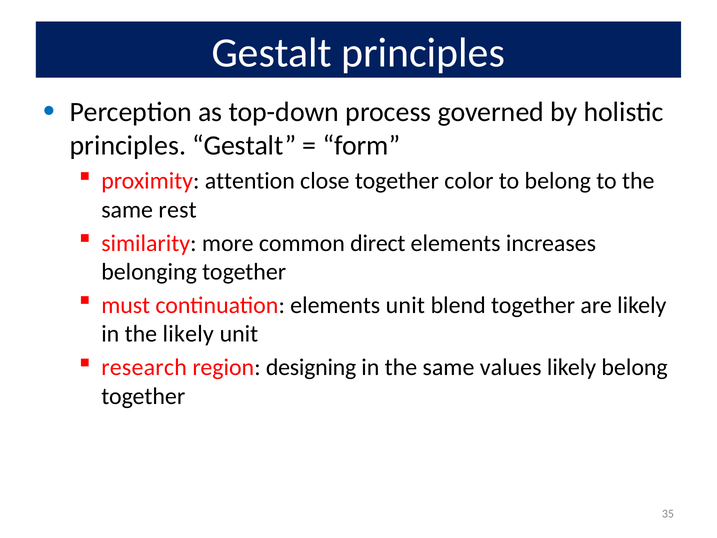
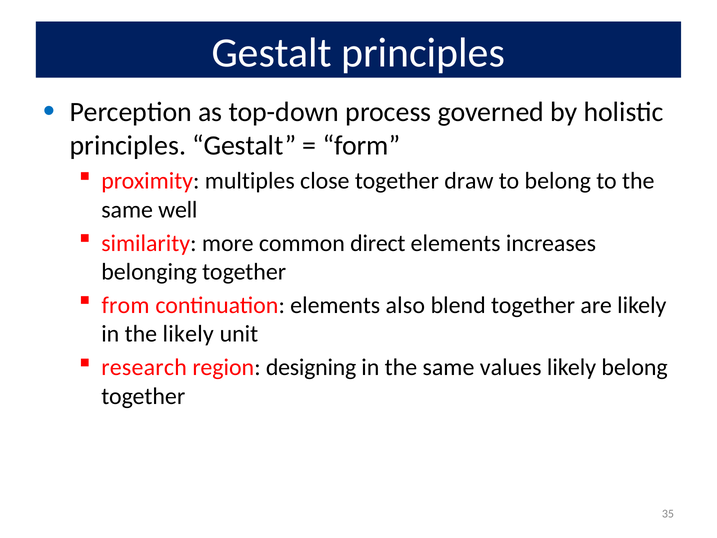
attention: attention -> multiples
color: color -> draw
rest: rest -> well
must: must -> from
elements unit: unit -> also
